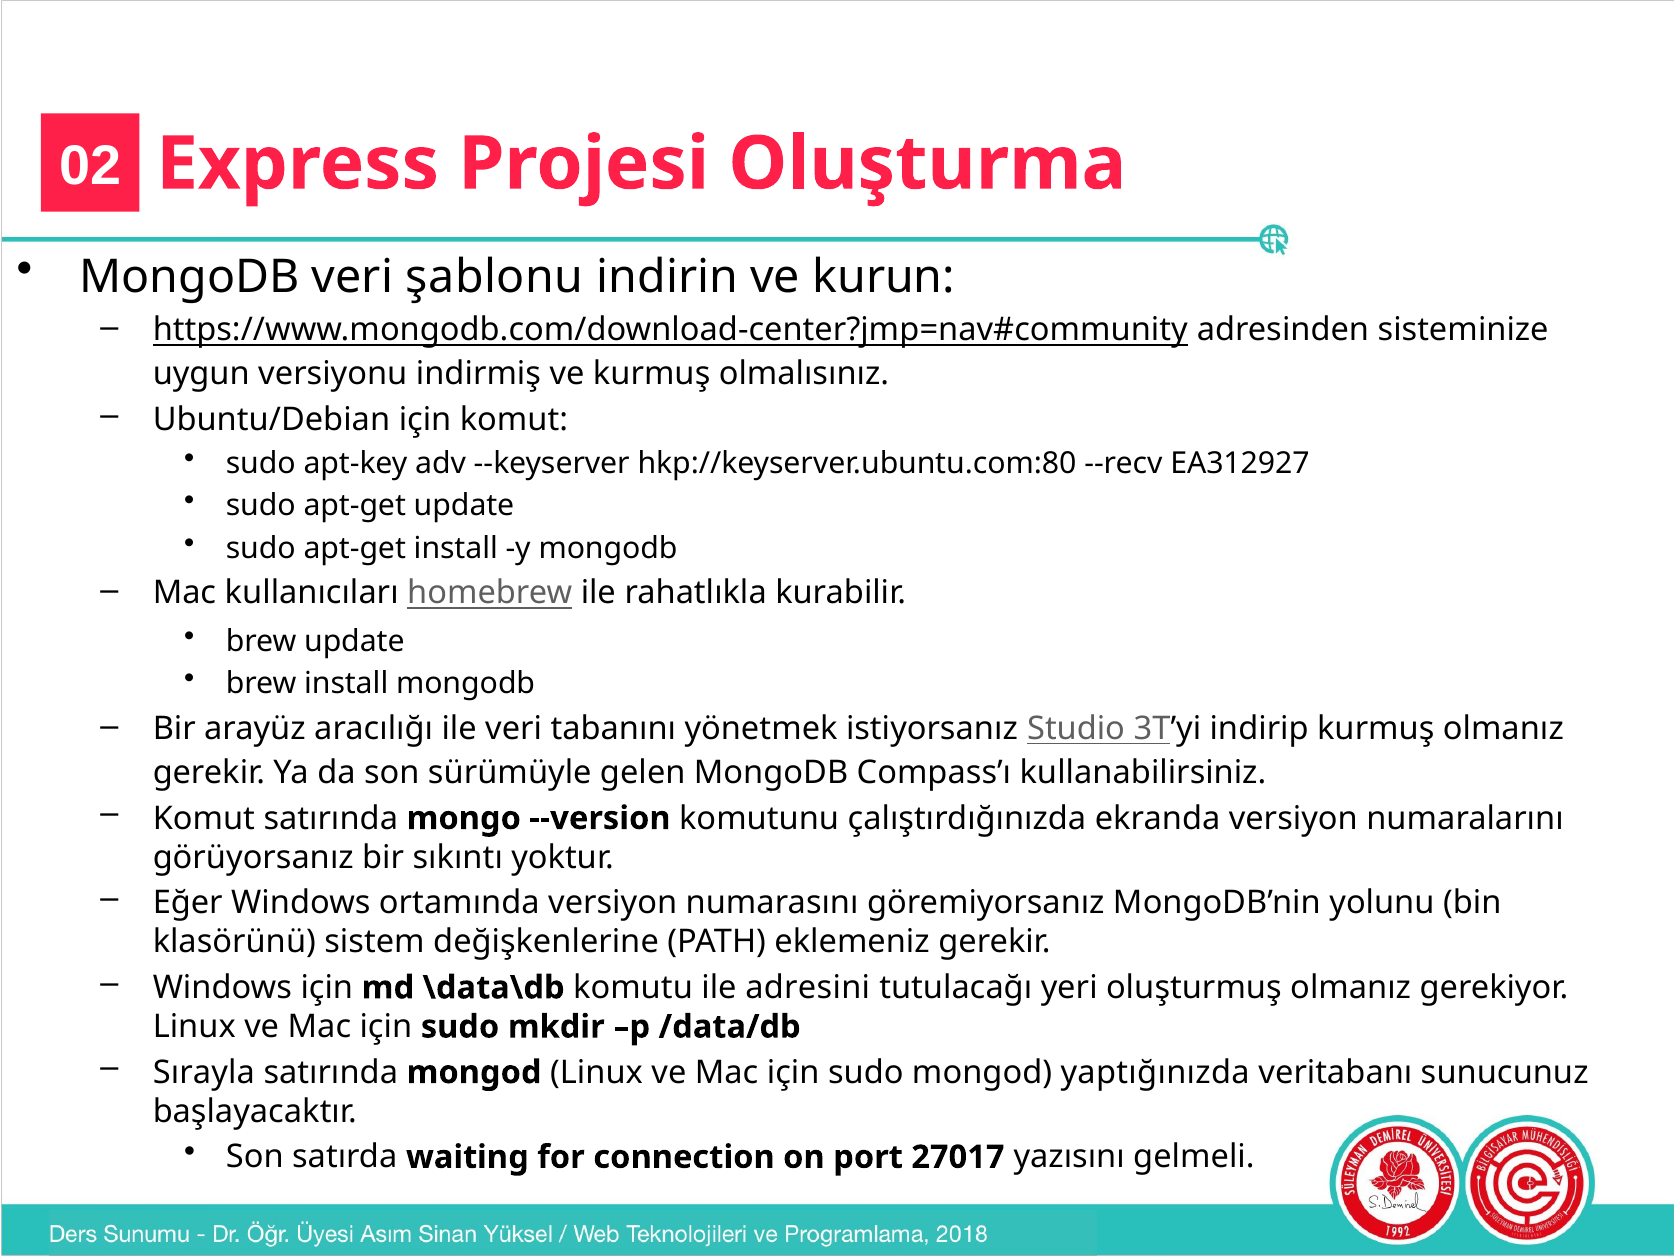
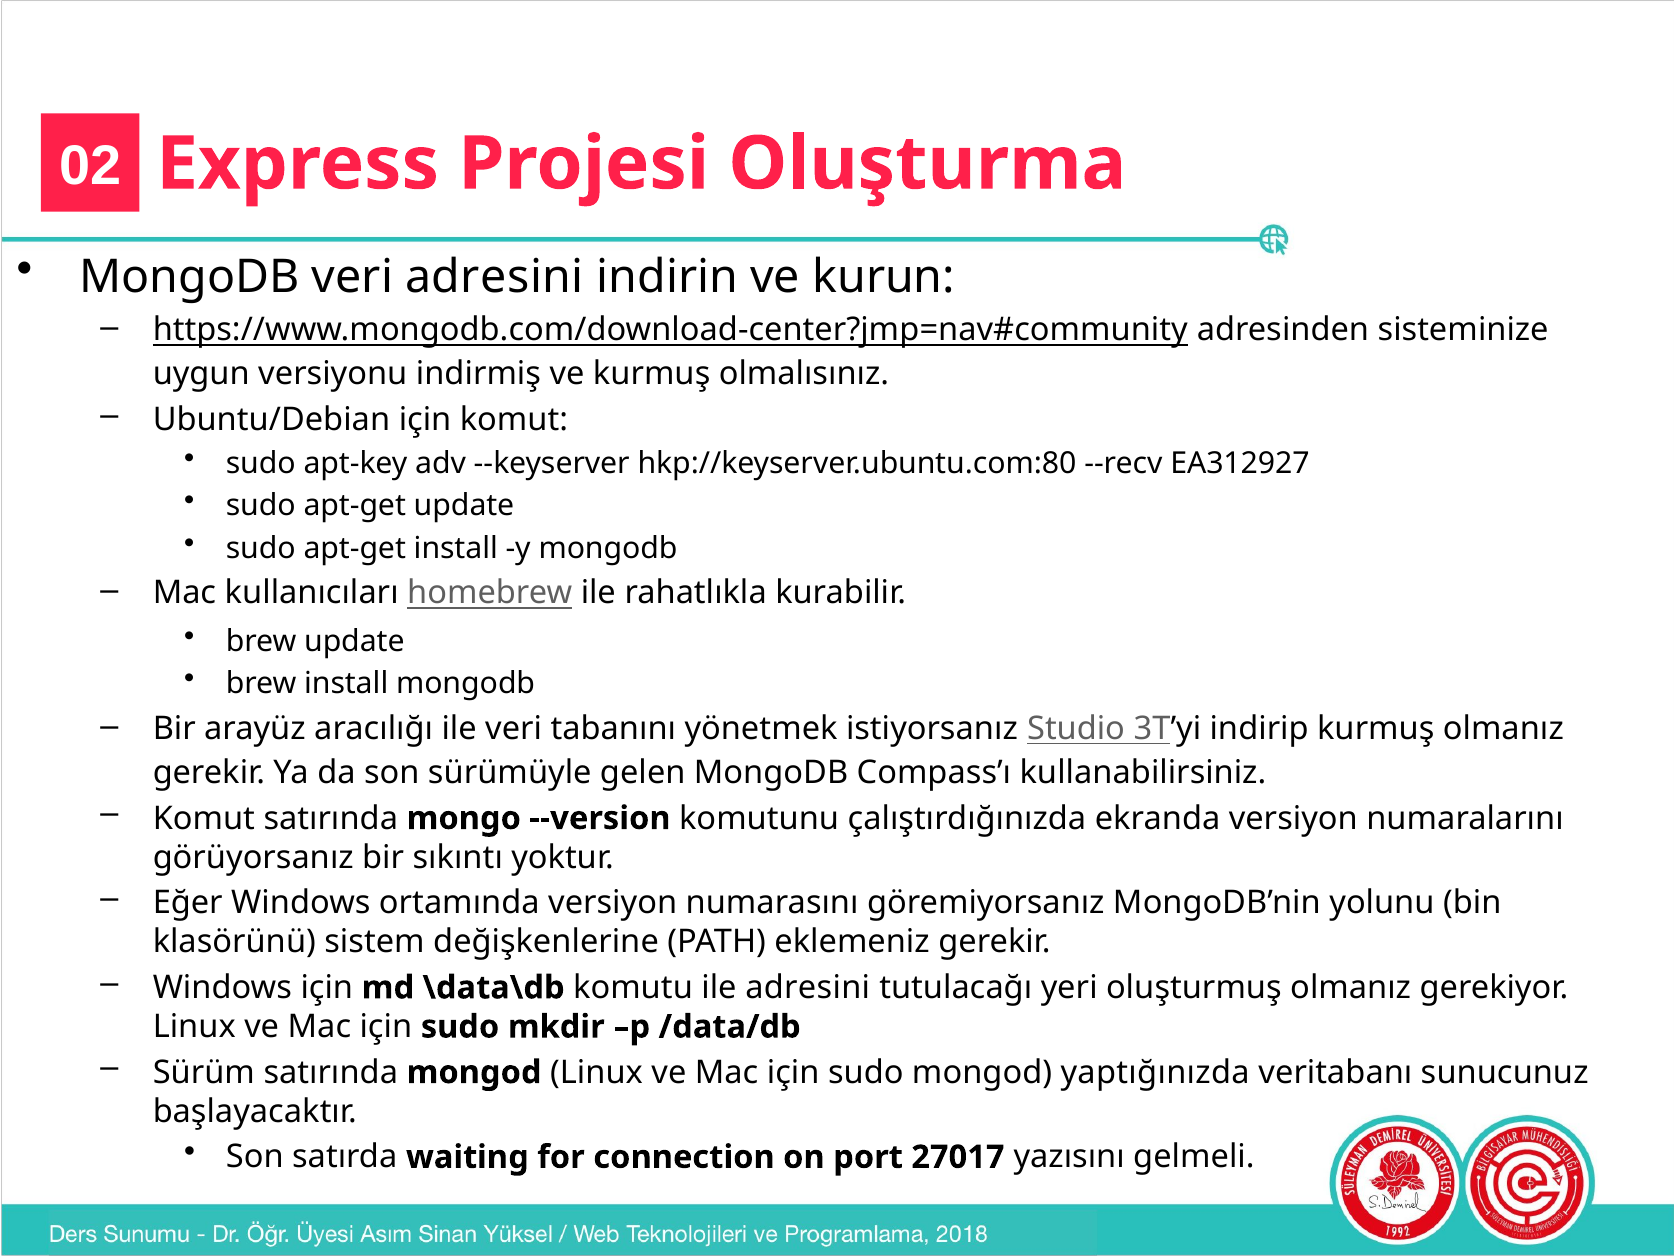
veri şablonu: şablonu -> adresini
Sırayla: Sırayla -> Sürüm
